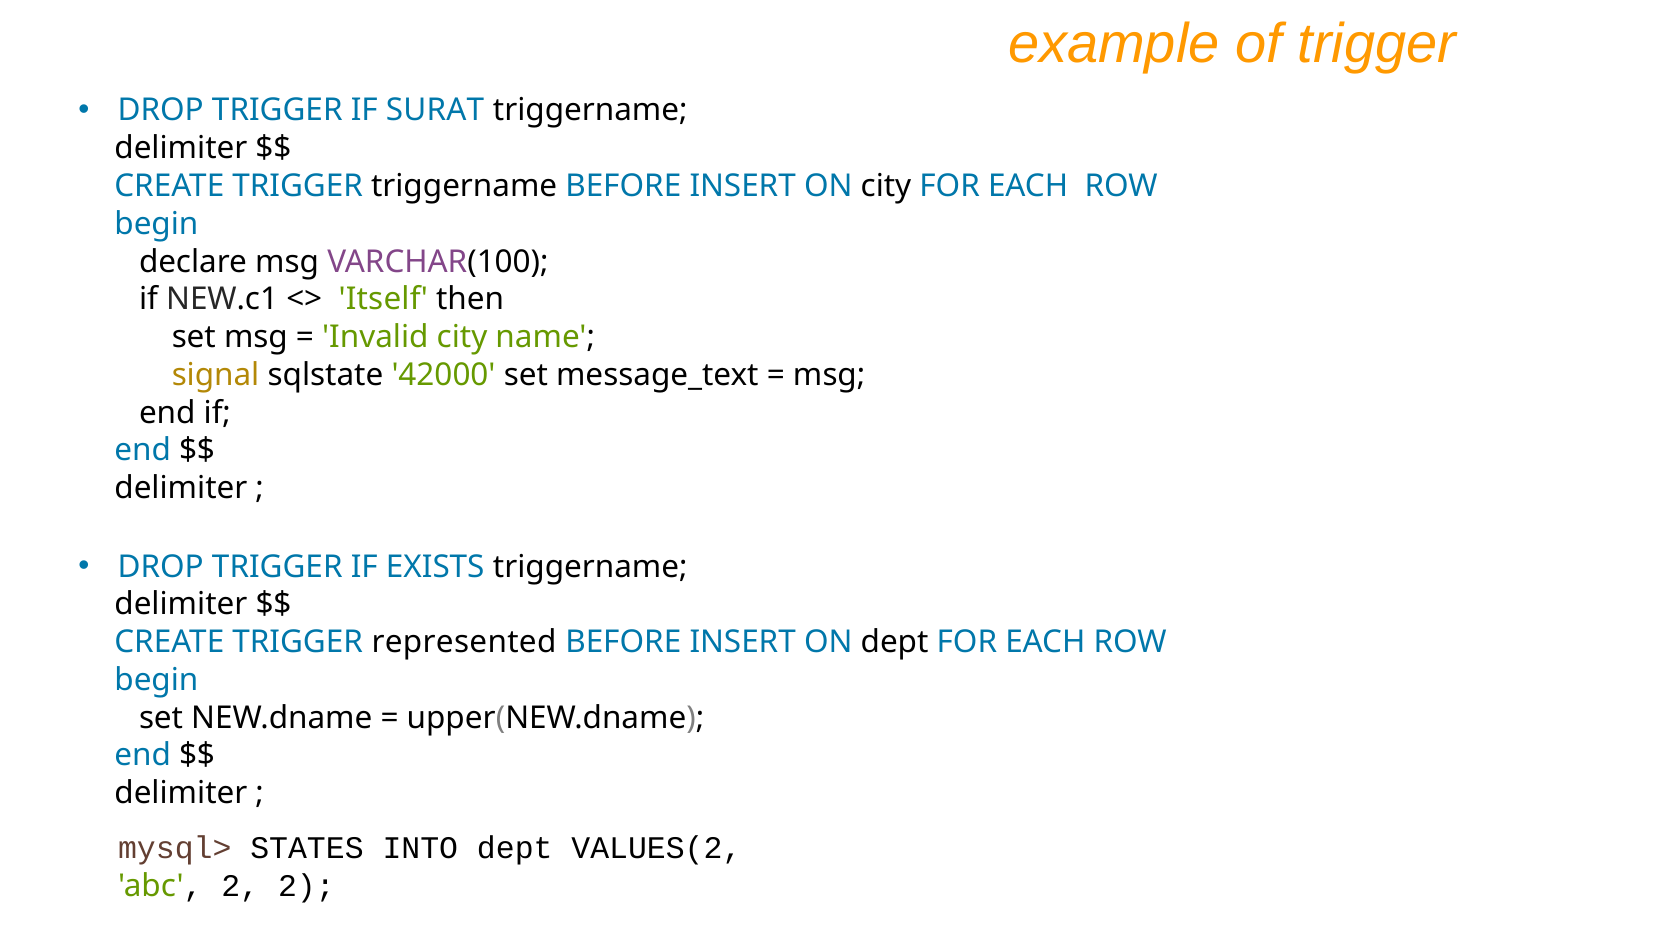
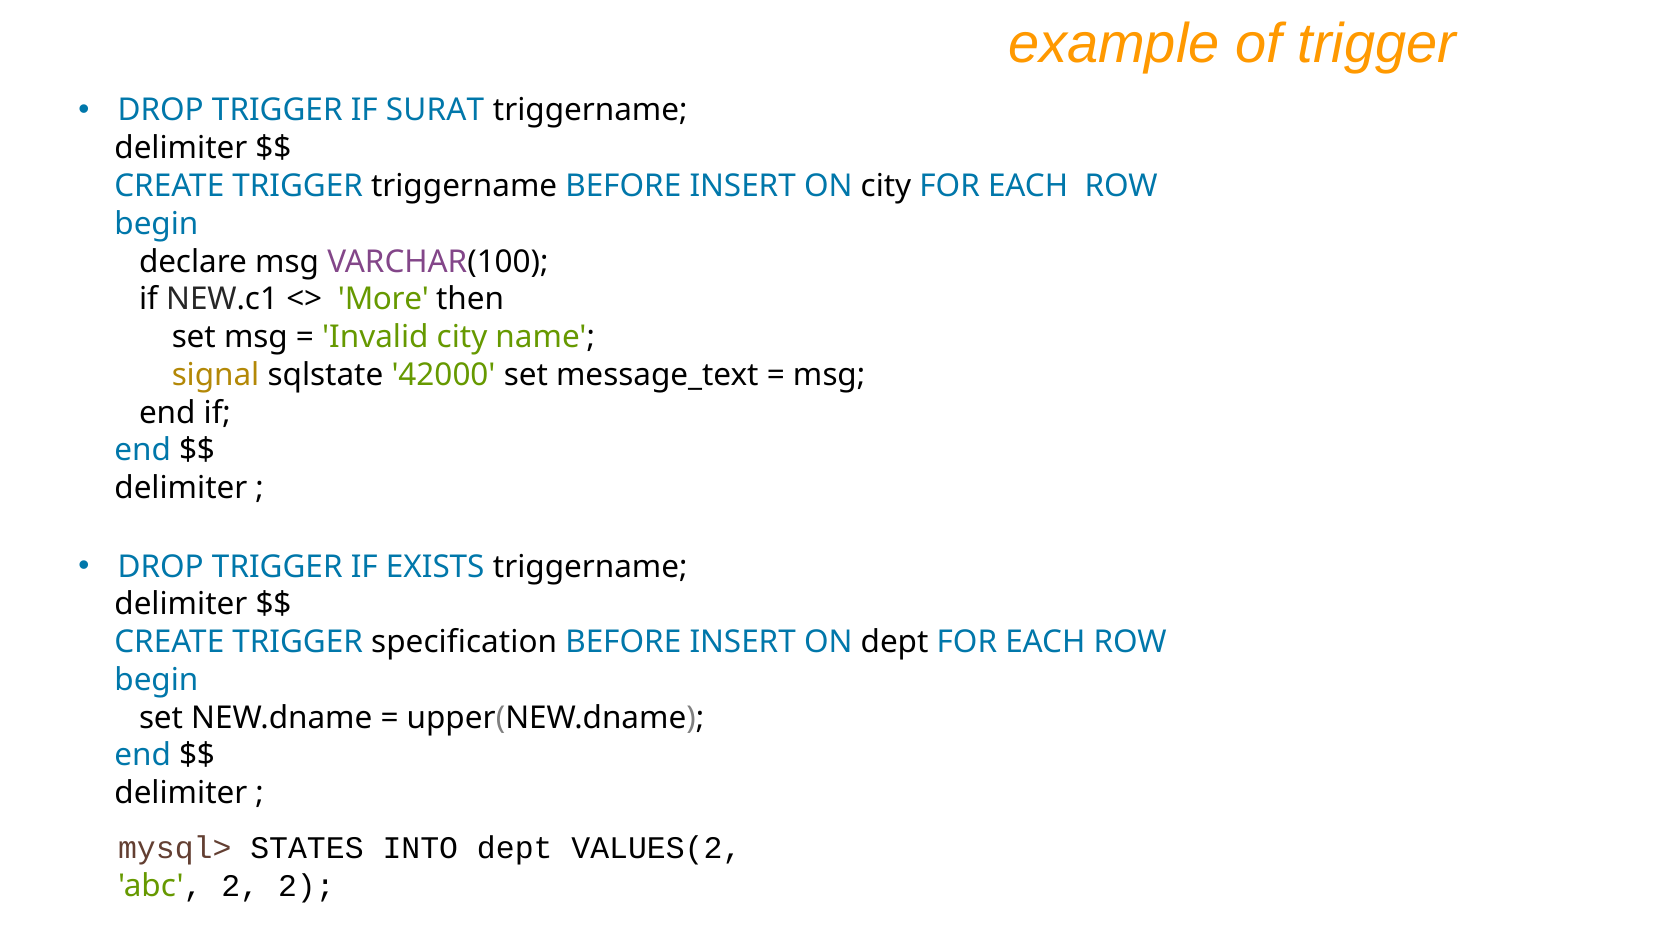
Itself: Itself -> More
represented: represented -> specification
